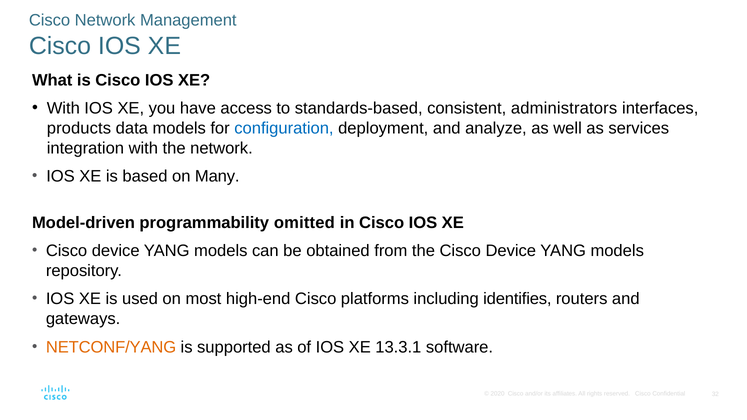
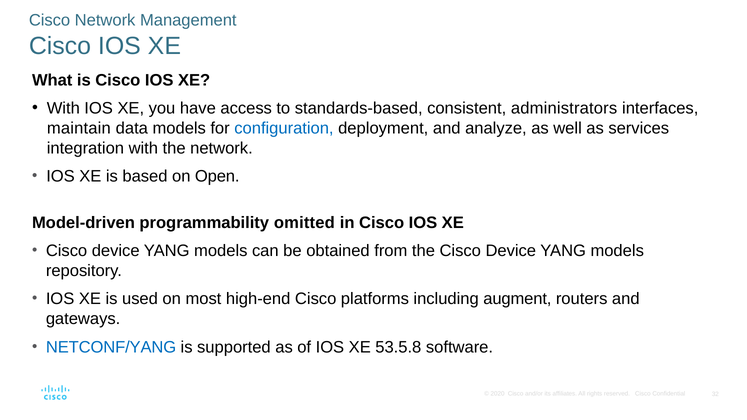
products: products -> maintain
Many: Many -> Open
identifies: identifies -> augment
NETCONF/YANG colour: orange -> blue
13.3.1: 13.3.1 -> 53.5.8
